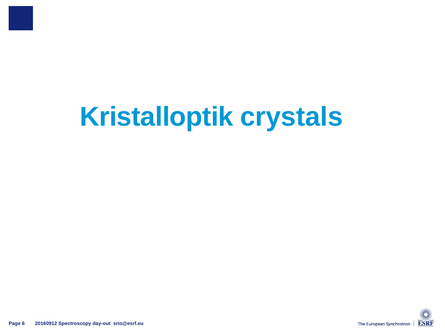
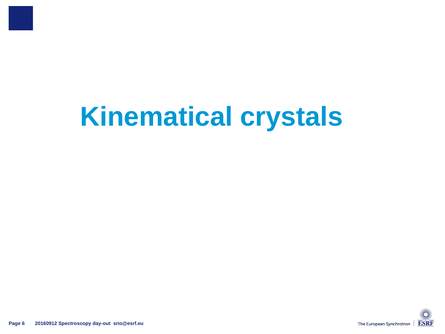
Kristalloptik: Kristalloptik -> Kinematical
